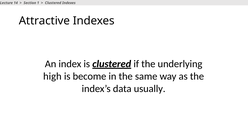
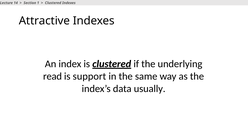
high: high -> read
become: become -> support
